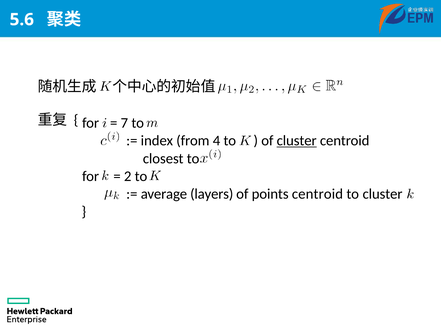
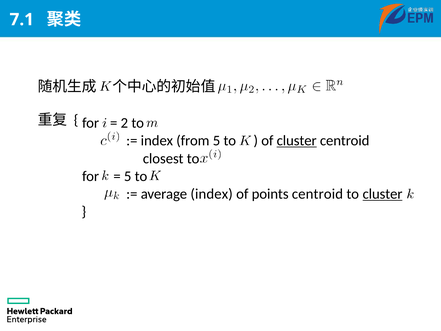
5.6: 5.6 -> 7.1
7: 7 -> 2
from 4: 4 -> 5
2 at (128, 176): 2 -> 5
average layers: layers -> index
cluster at (383, 194) underline: none -> present
